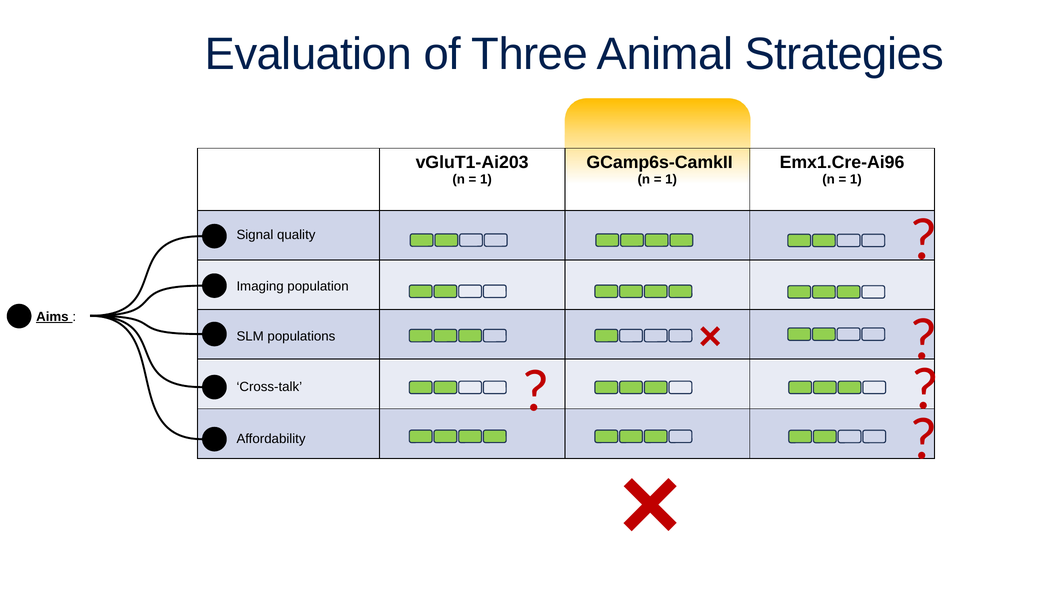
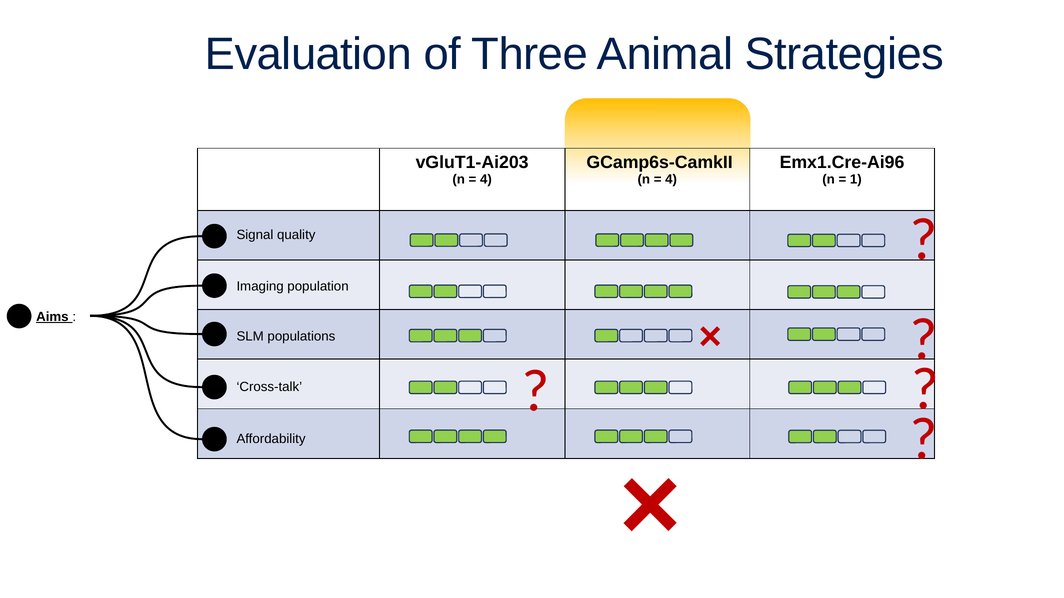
1 at (486, 180): 1 -> 4
1 at (671, 180): 1 -> 4
